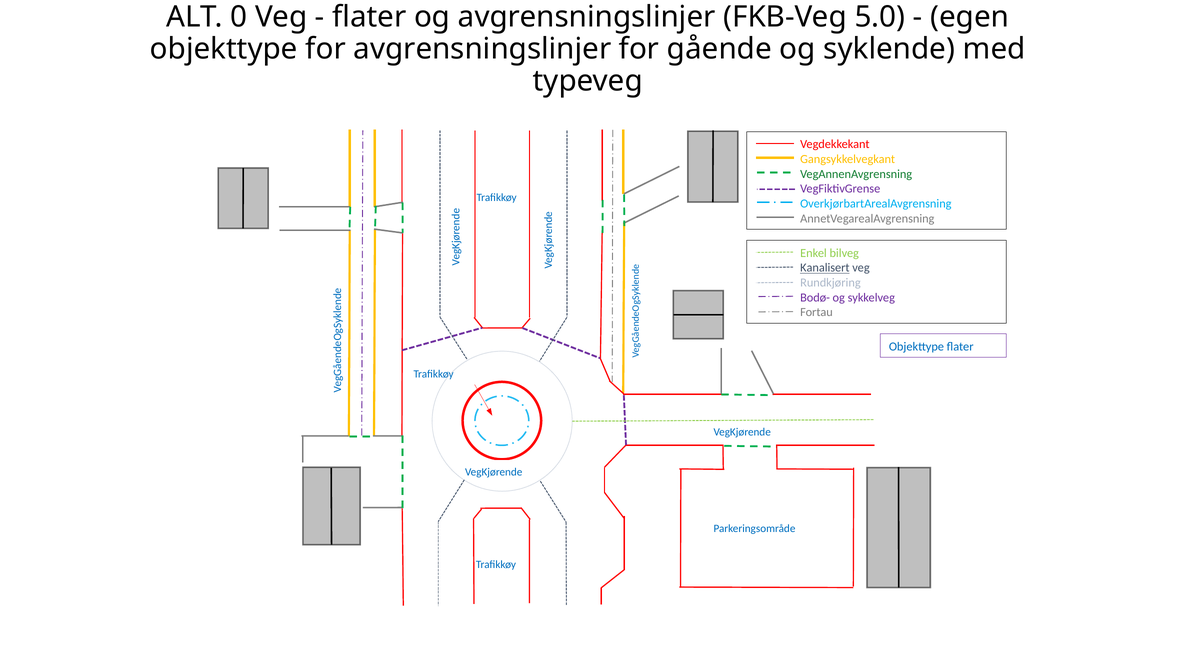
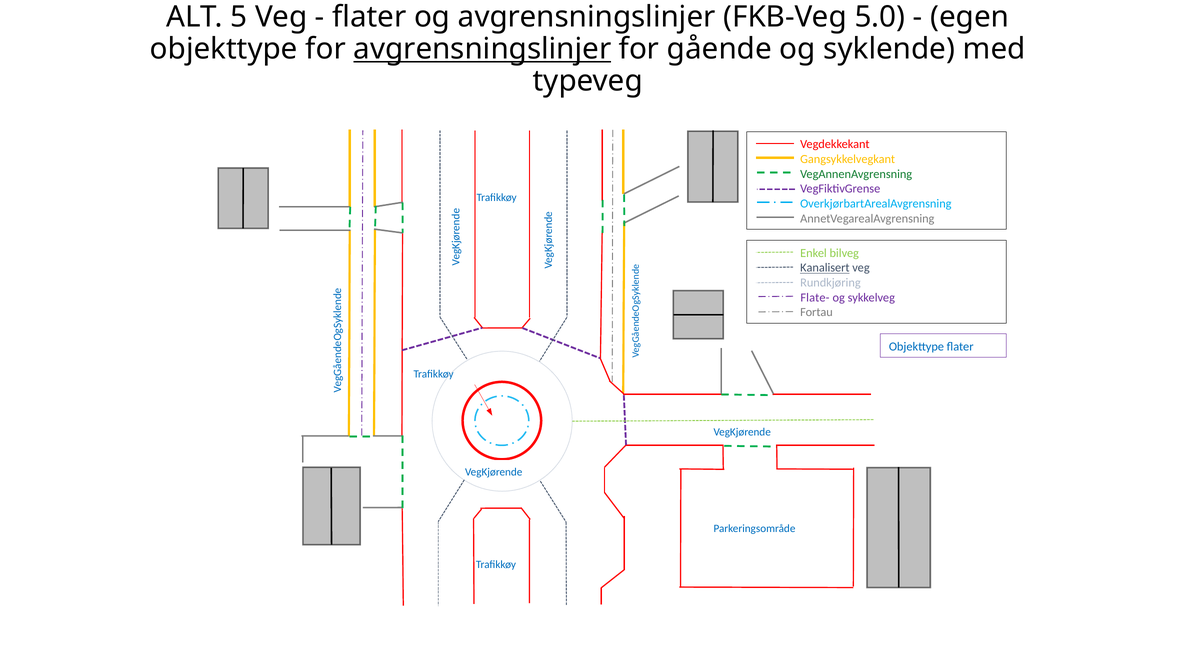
0: 0 -> 5
avgrensningslinjer at (482, 49) underline: none -> present
Bodø-: Bodø- -> Flate-
